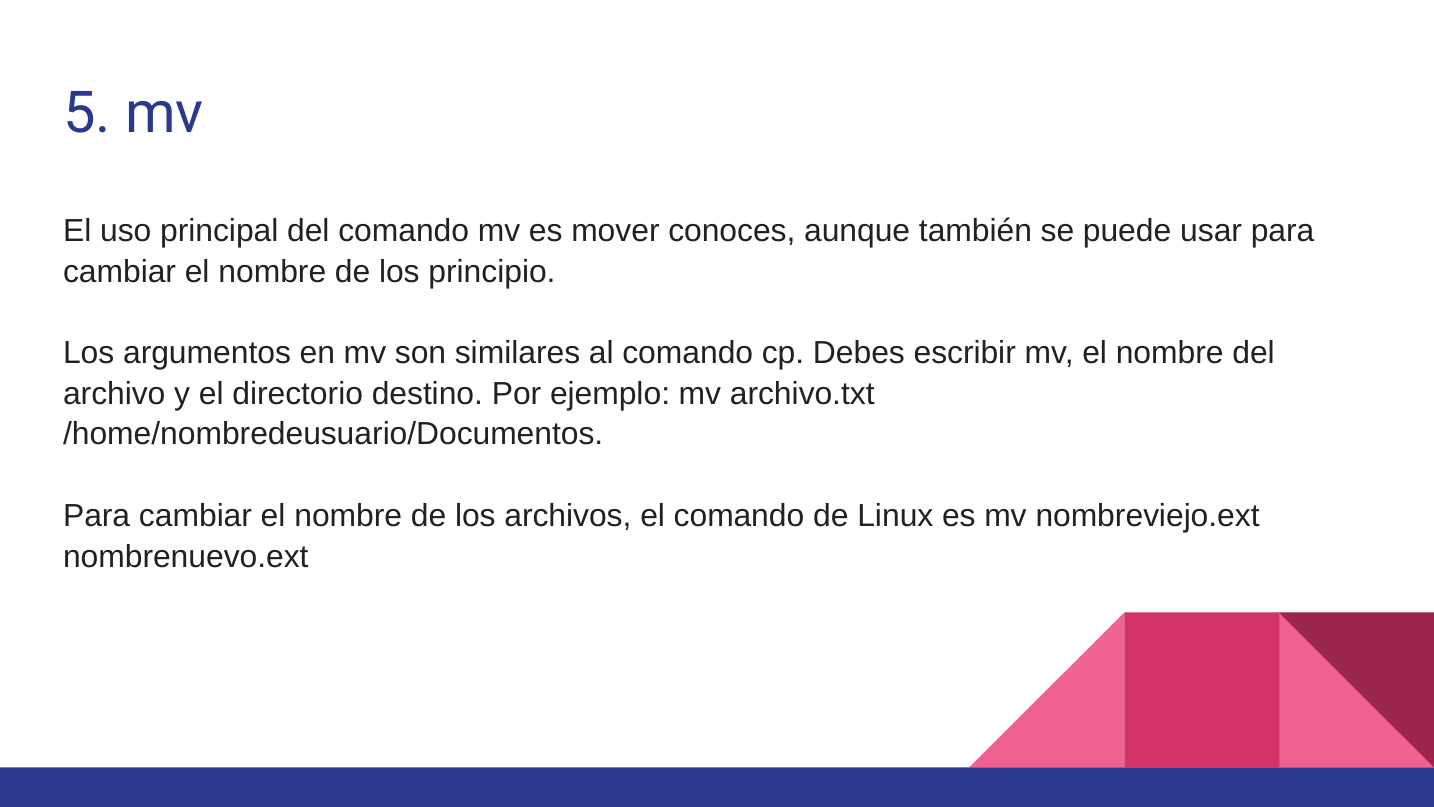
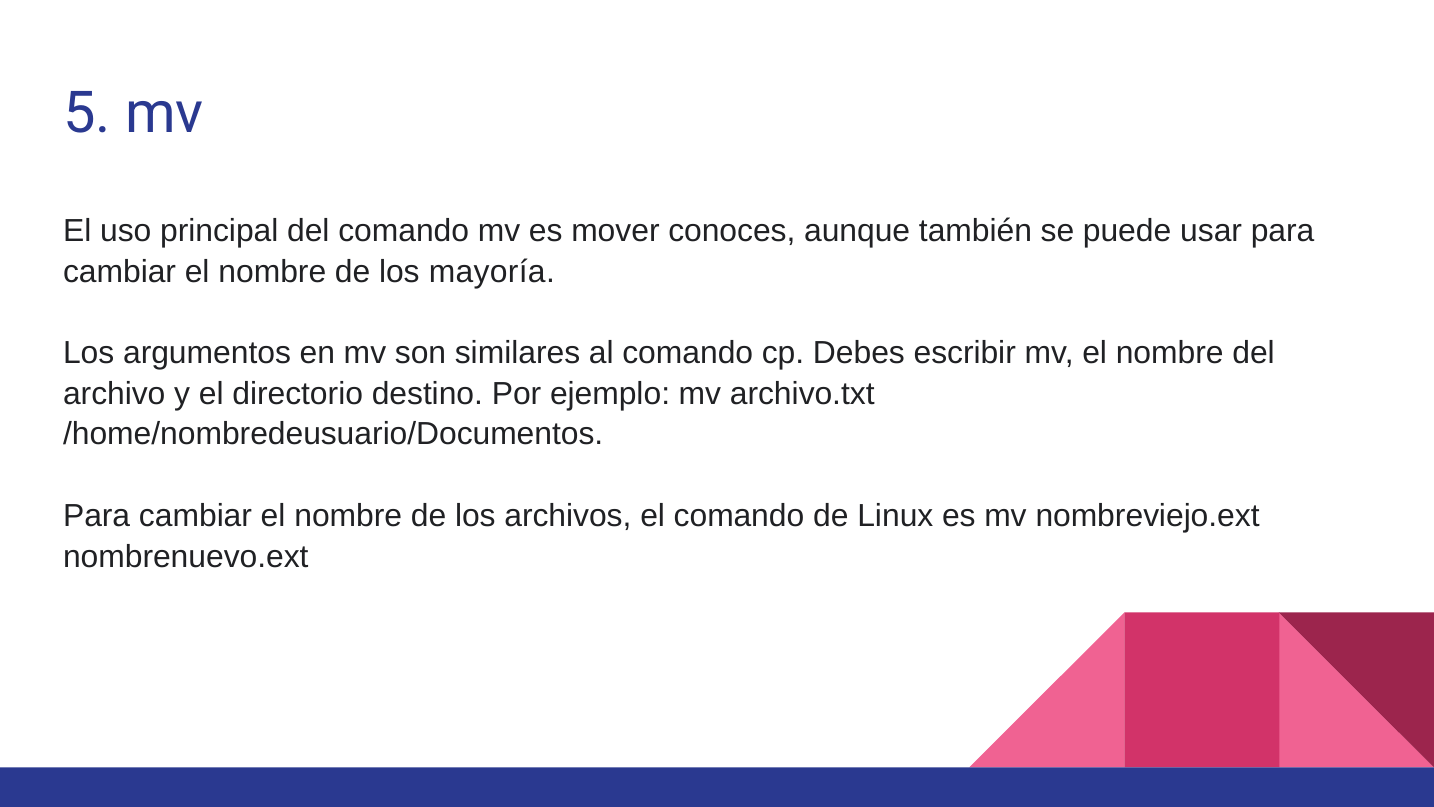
principio: principio -> mayoría
